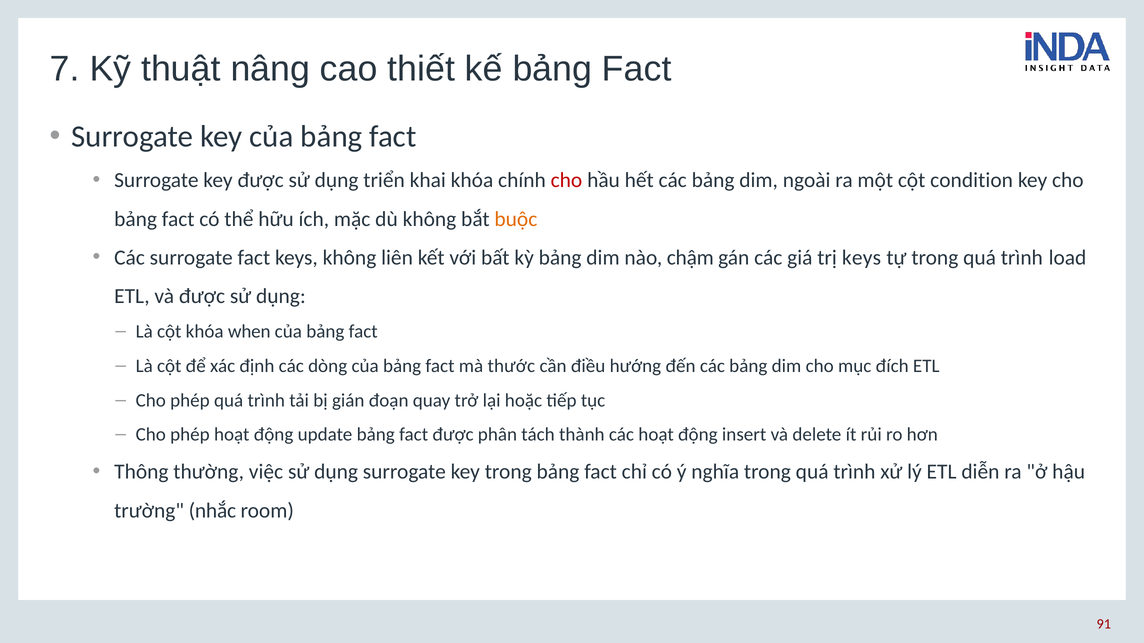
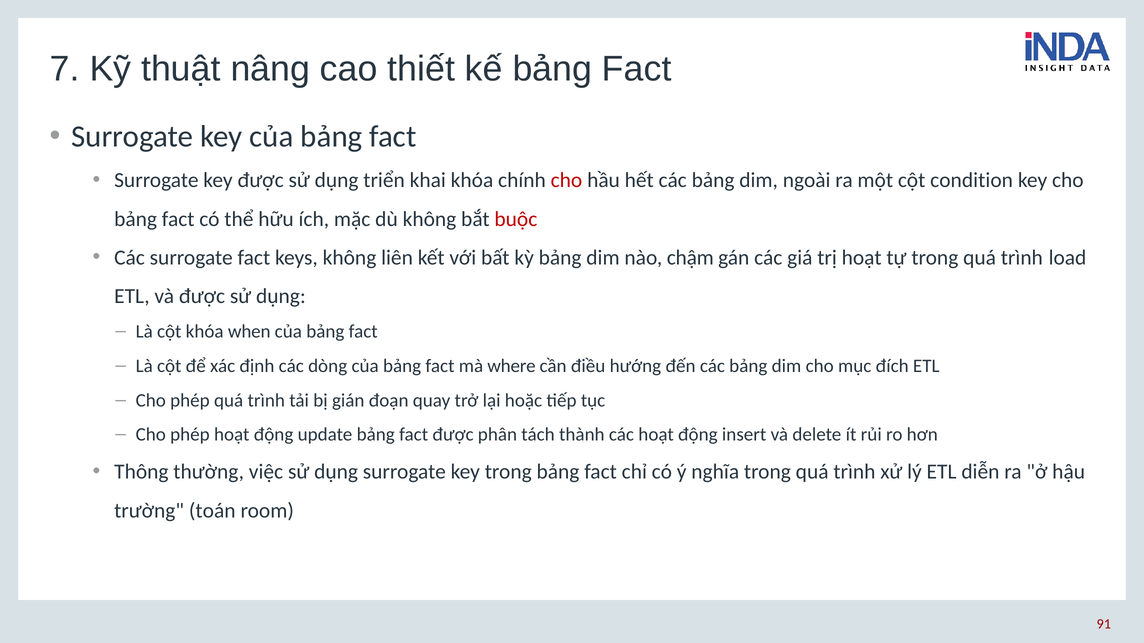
buộc colour: orange -> red
trị keys: keys -> hoạt
thước: thước -> where
nhắc: nhắc -> toán
